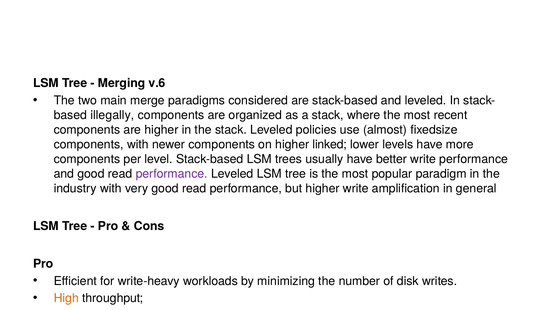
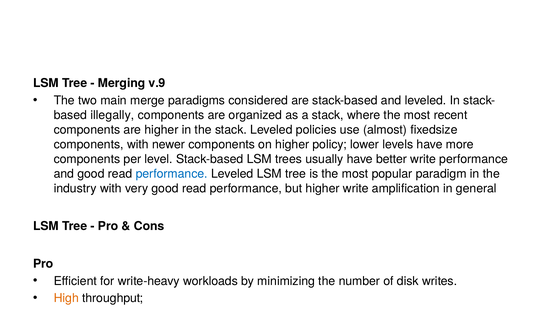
v.6: v.6 -> v.9
linked: linked -> policy
performance at (172, 174) colour: purple -> blue
